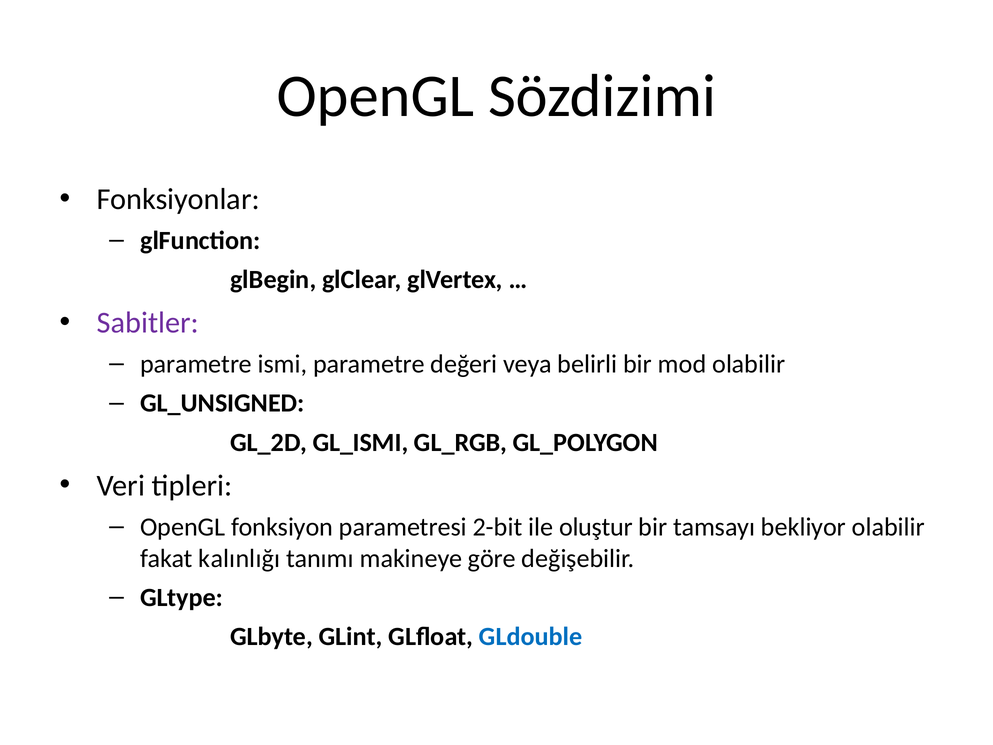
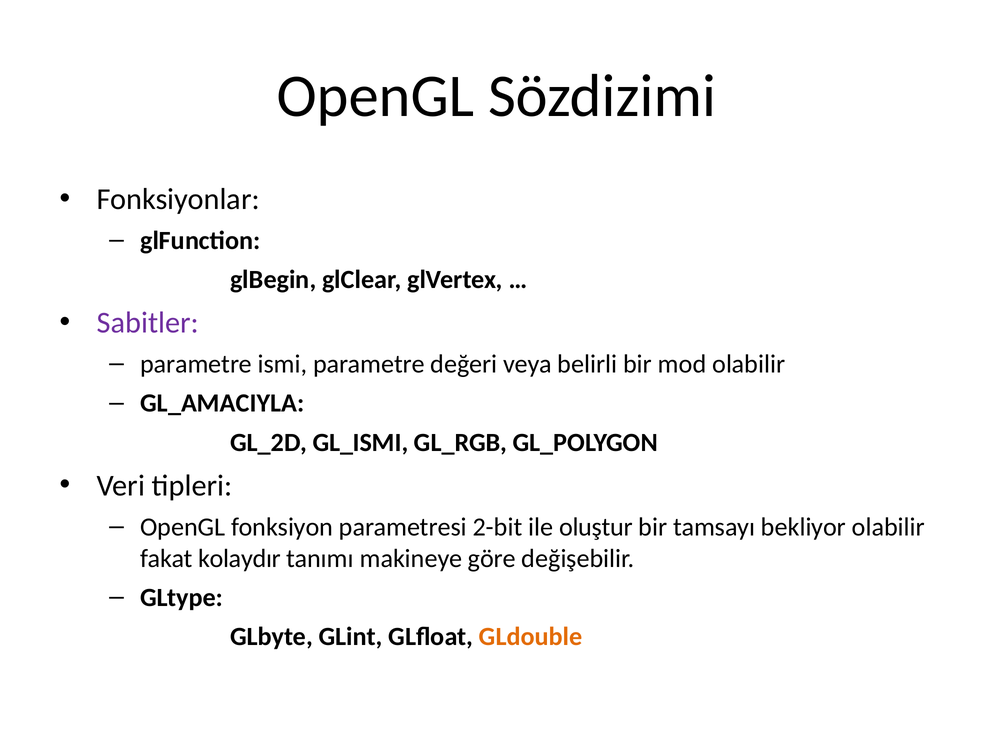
GL_UNSIGNED: GL_UNSIGNED -> GL_AMACIYLA
kalınlığı: kalınlığı -> kolaydır
GLdouble colour: blue -> orange
